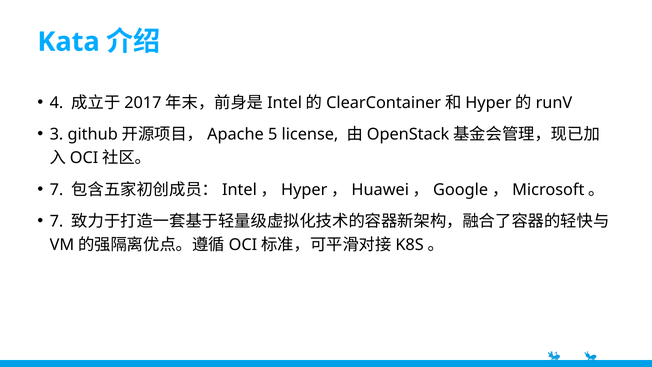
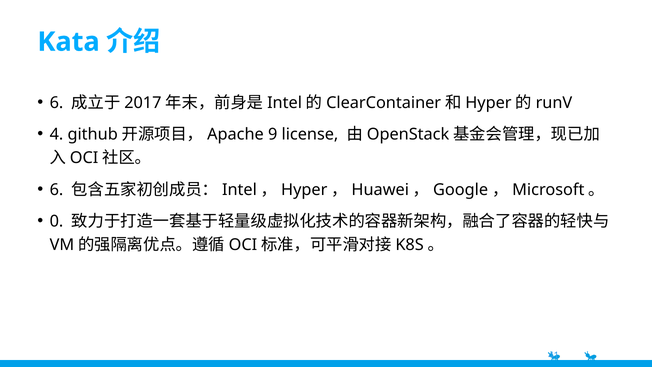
4 at (56, 103): 4 -> 6
3: 3 -> 4
5: 5 -> 9
7 at (56, 190): 7 -> 6
7 at (56, 221): 7 -> 0
